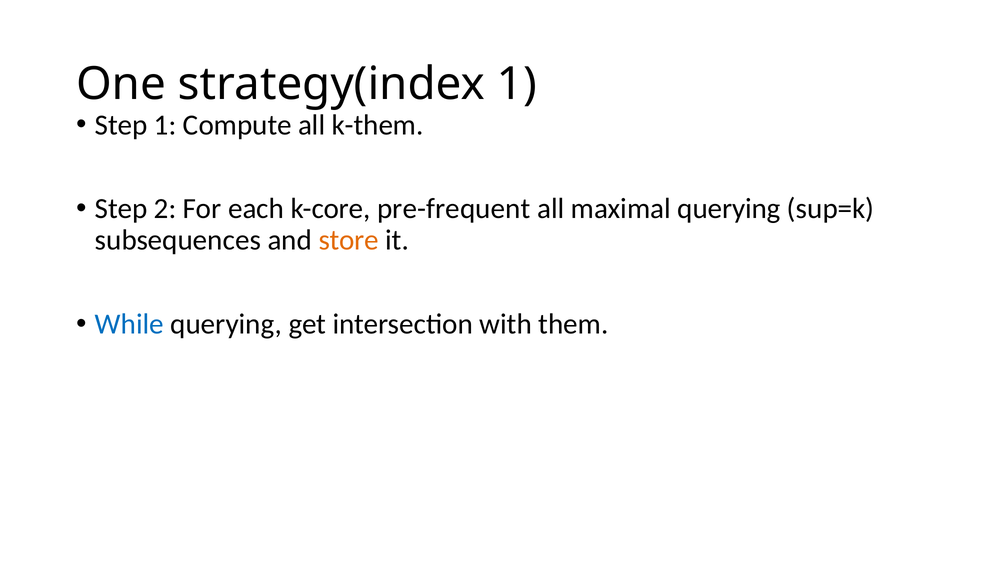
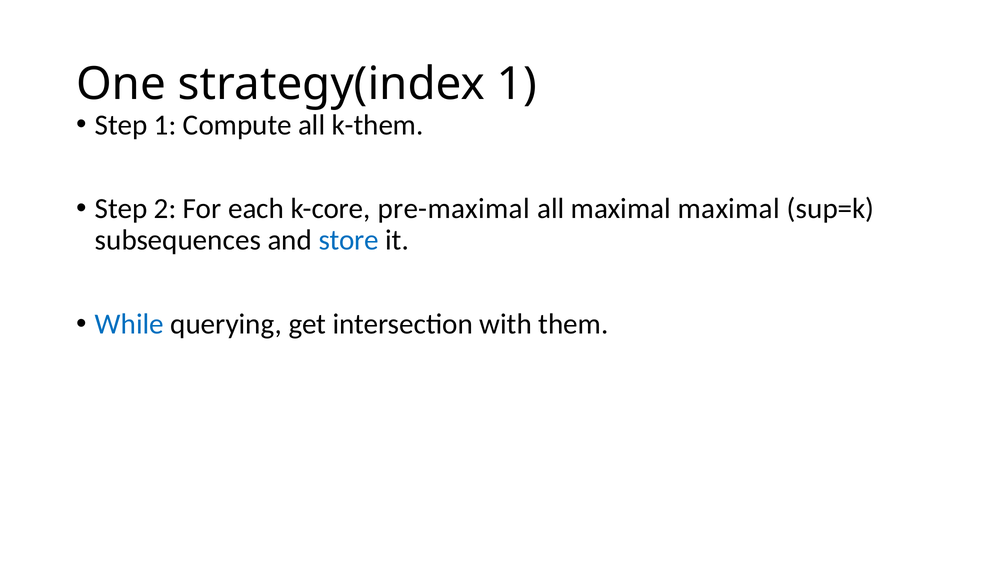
pre-frequent: pre-frequent -> pre-maximal
maximal querying: querying -> maximal
store colour: orange -> blue
